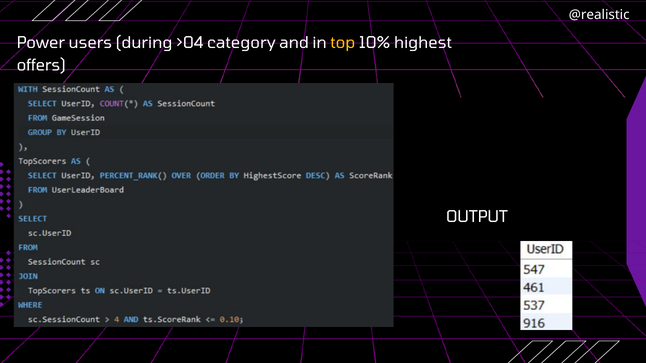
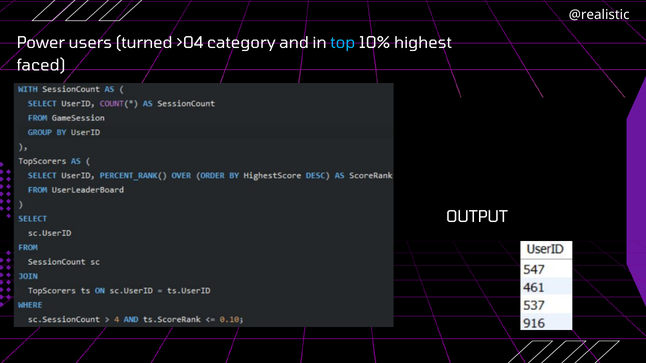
during: during -> turned
top colour: yellow -> light blue
offers: offers -> faced
